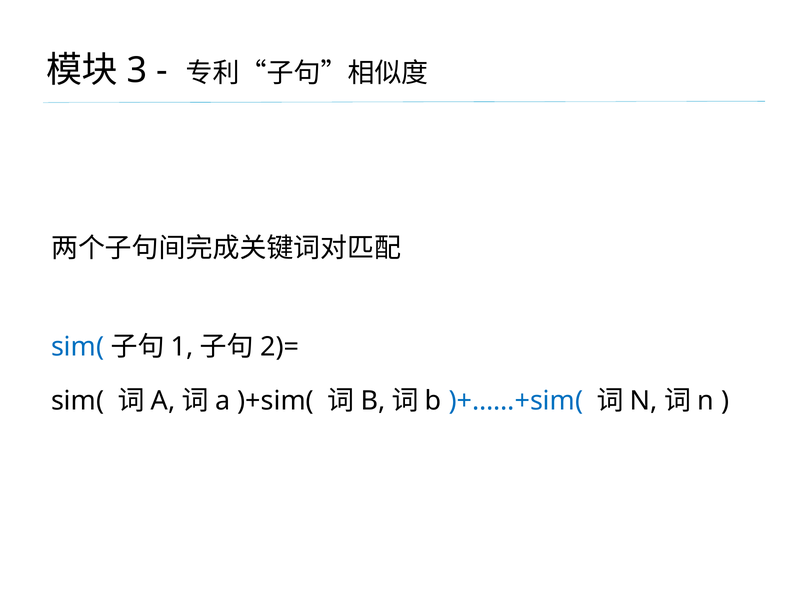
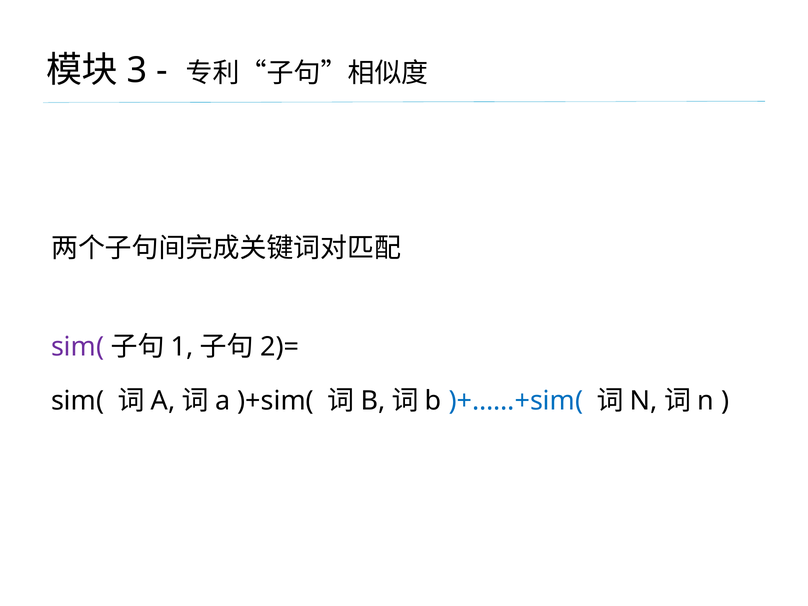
sim( at (78, 347) colour: blue -> purple
